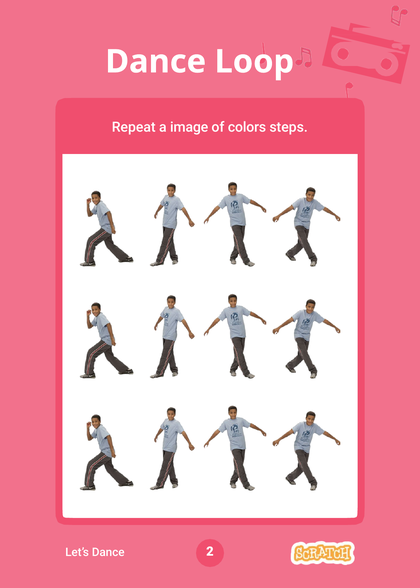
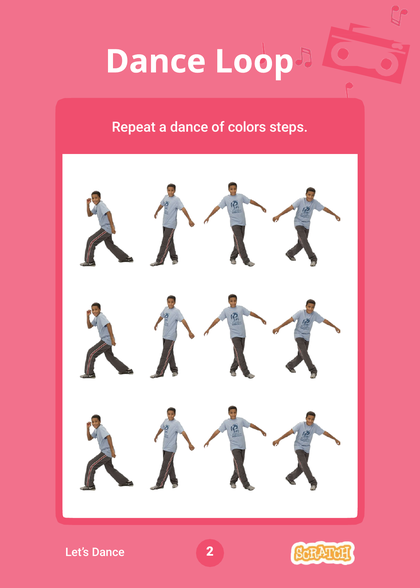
a image: image -> dance
